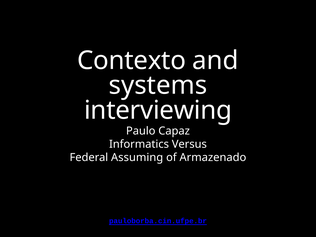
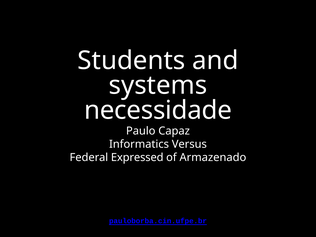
Contexto: Contexto -> Students
interviewing: interviewing -> necessidade
Assuming: Assuming -> Expressed
